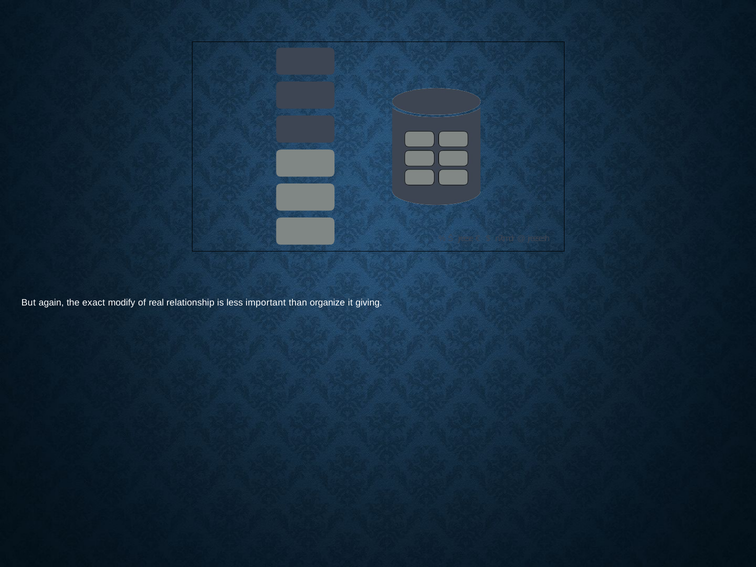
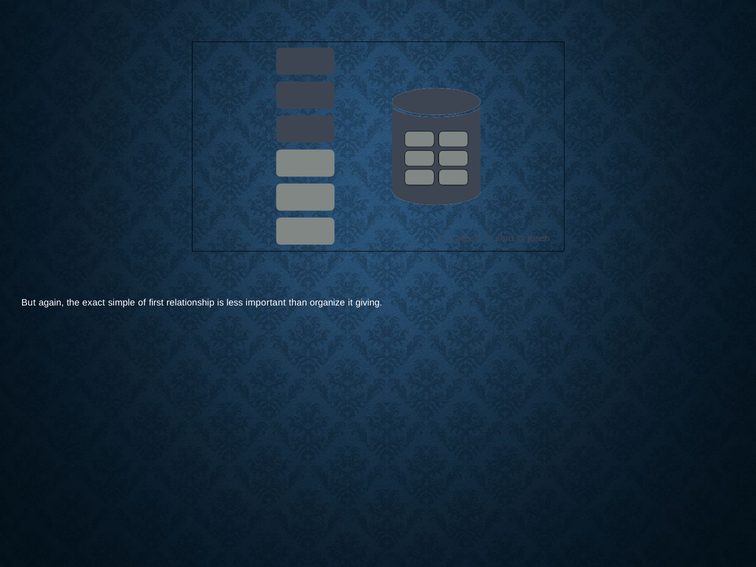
modify: modify -> simple
real: real -> first
